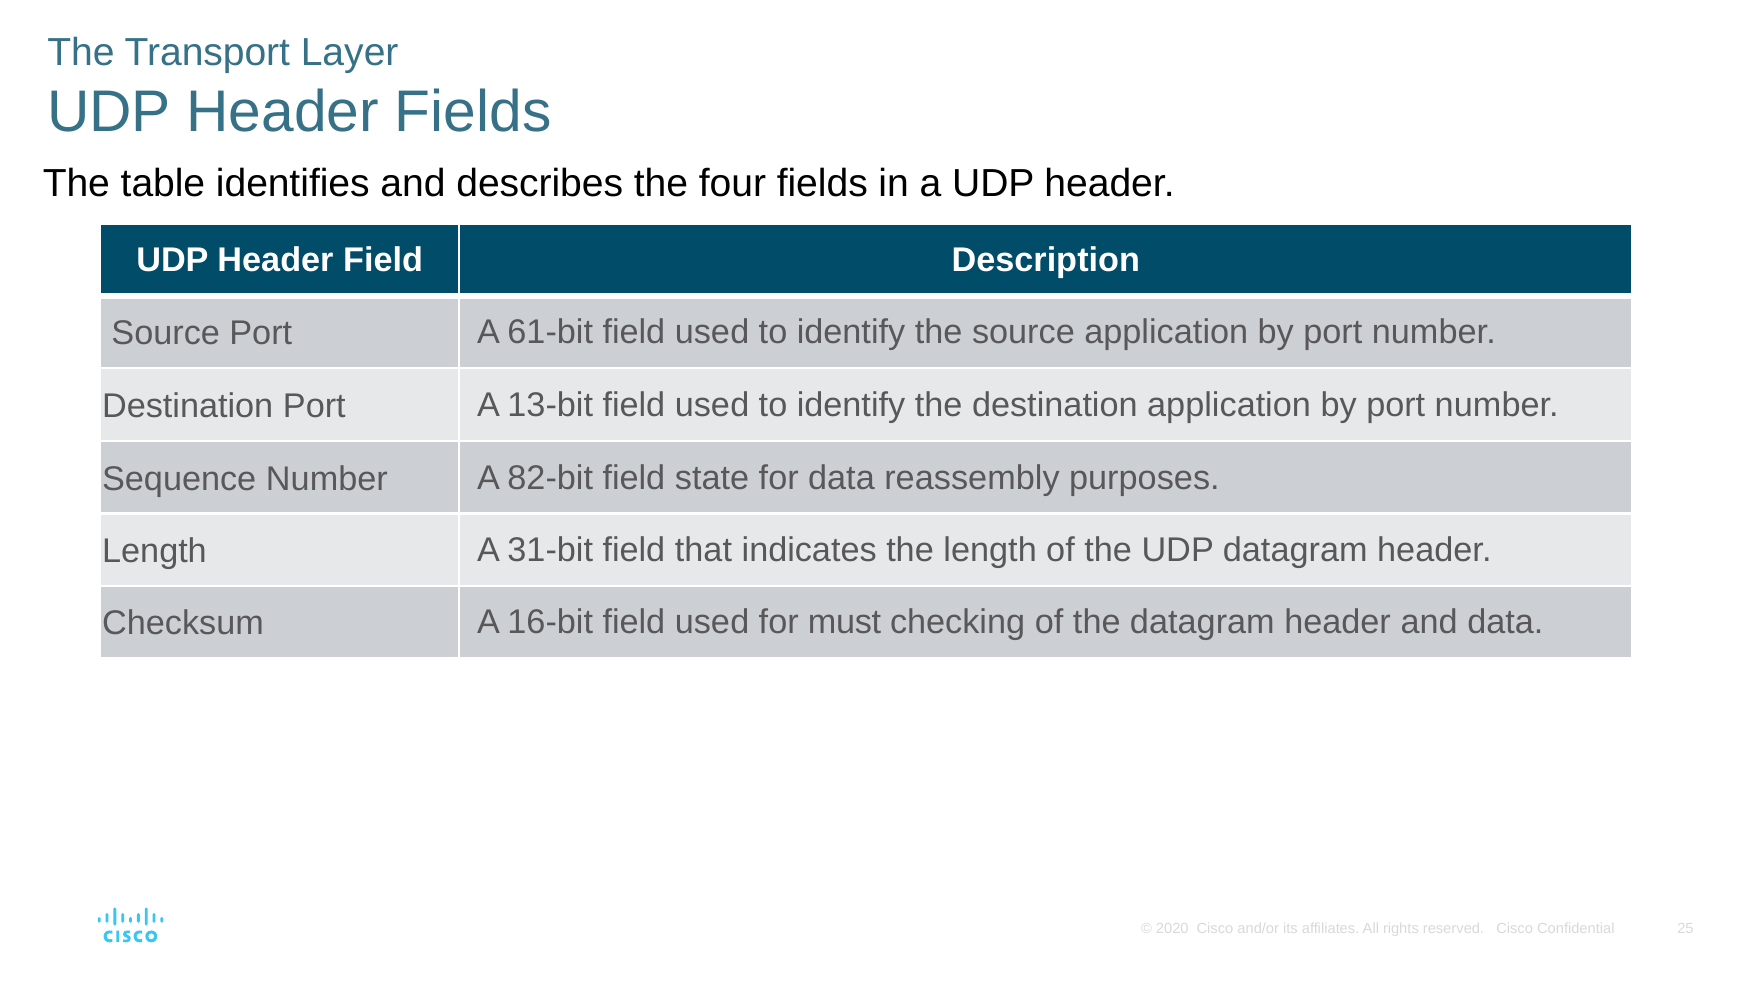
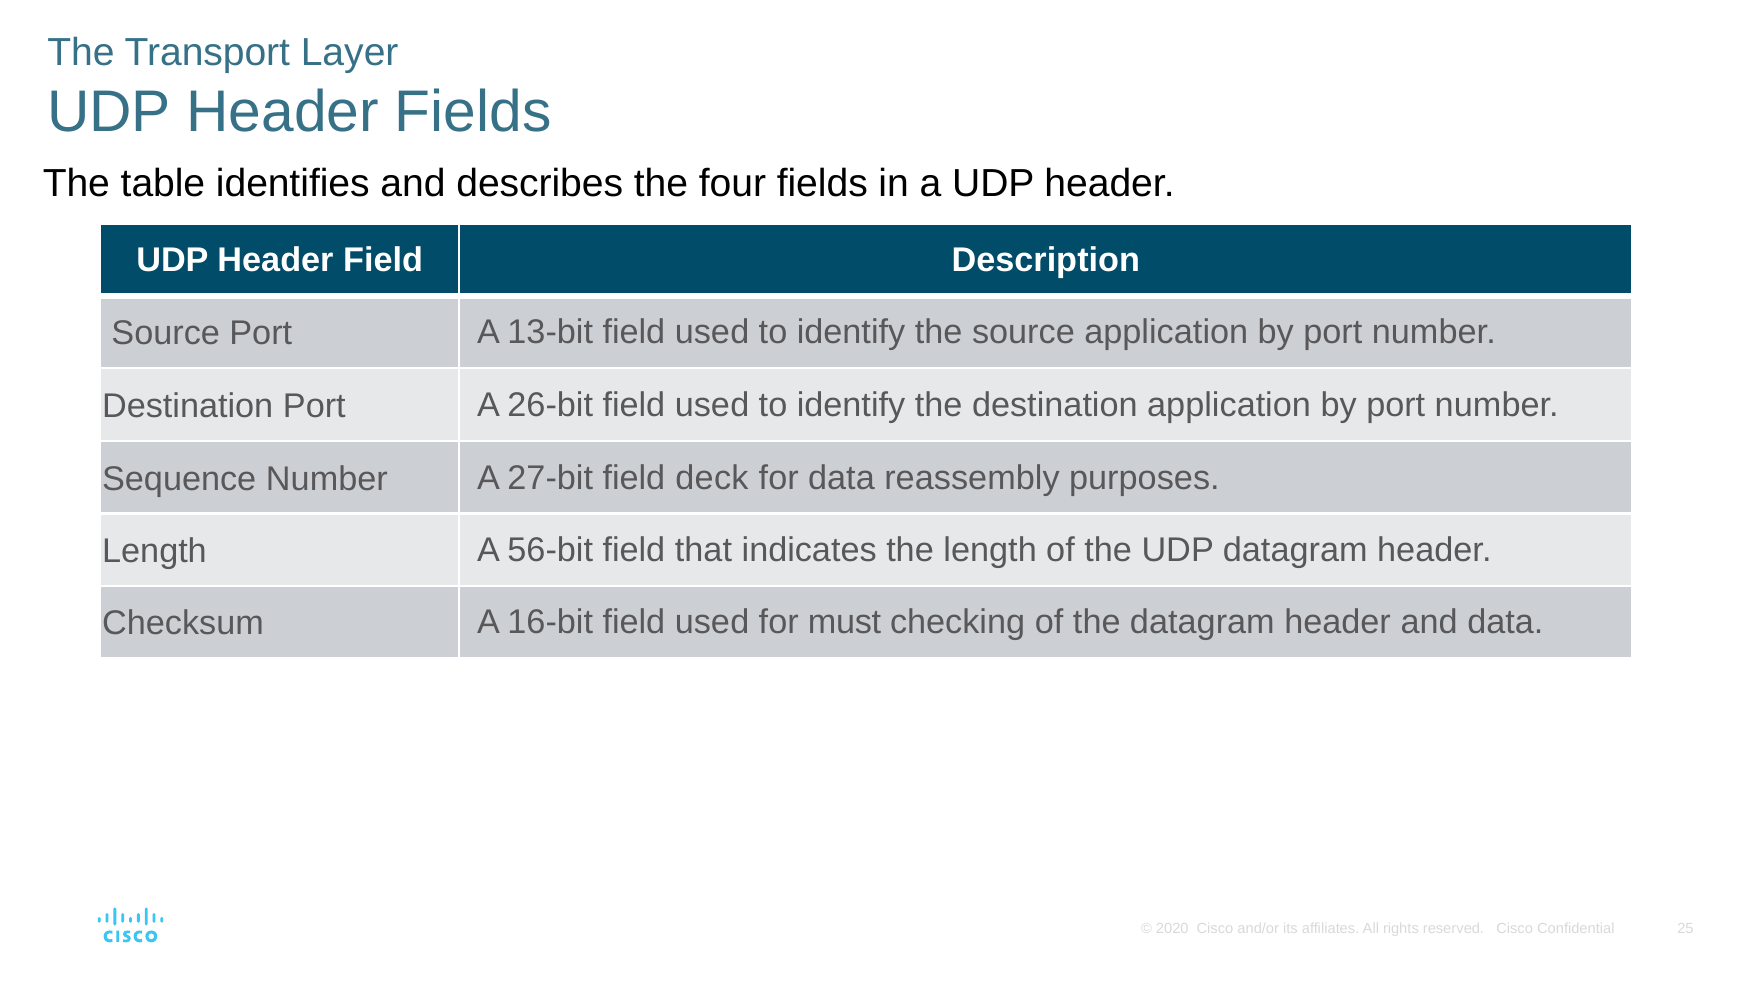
61-bit: 61-bit -> 13-bit
13-bit: 13-bit -> 26-bit
82-bit: 82-bit -> 27-bit
state: state -> deck
31-bit: 31-bit -> 56-bit
